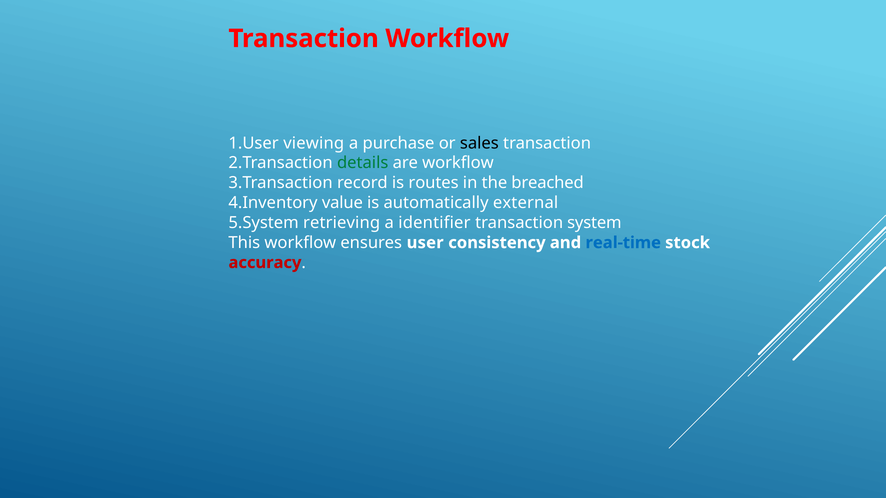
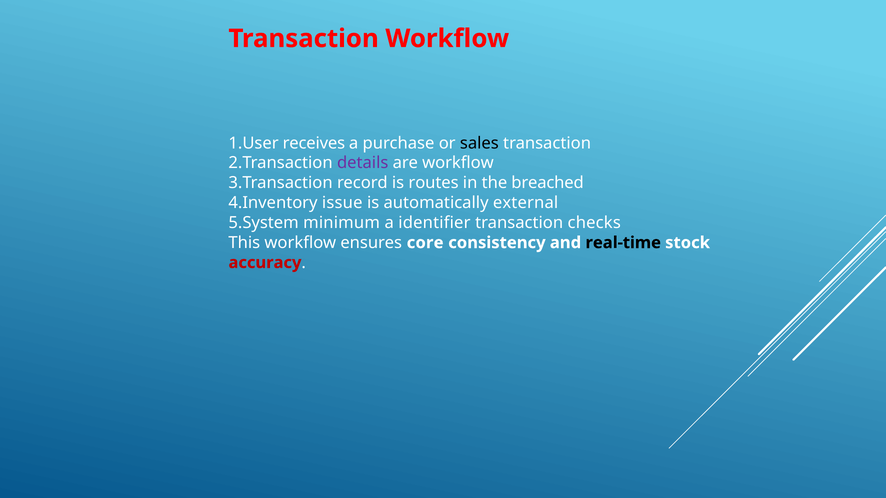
viewing: viewing -> receives
details colour: green -> purple
value: value -> issue
retrieving: retrieving -> minimum
system: system -> checks
user: user -> core
real-time colour: blue -> black
